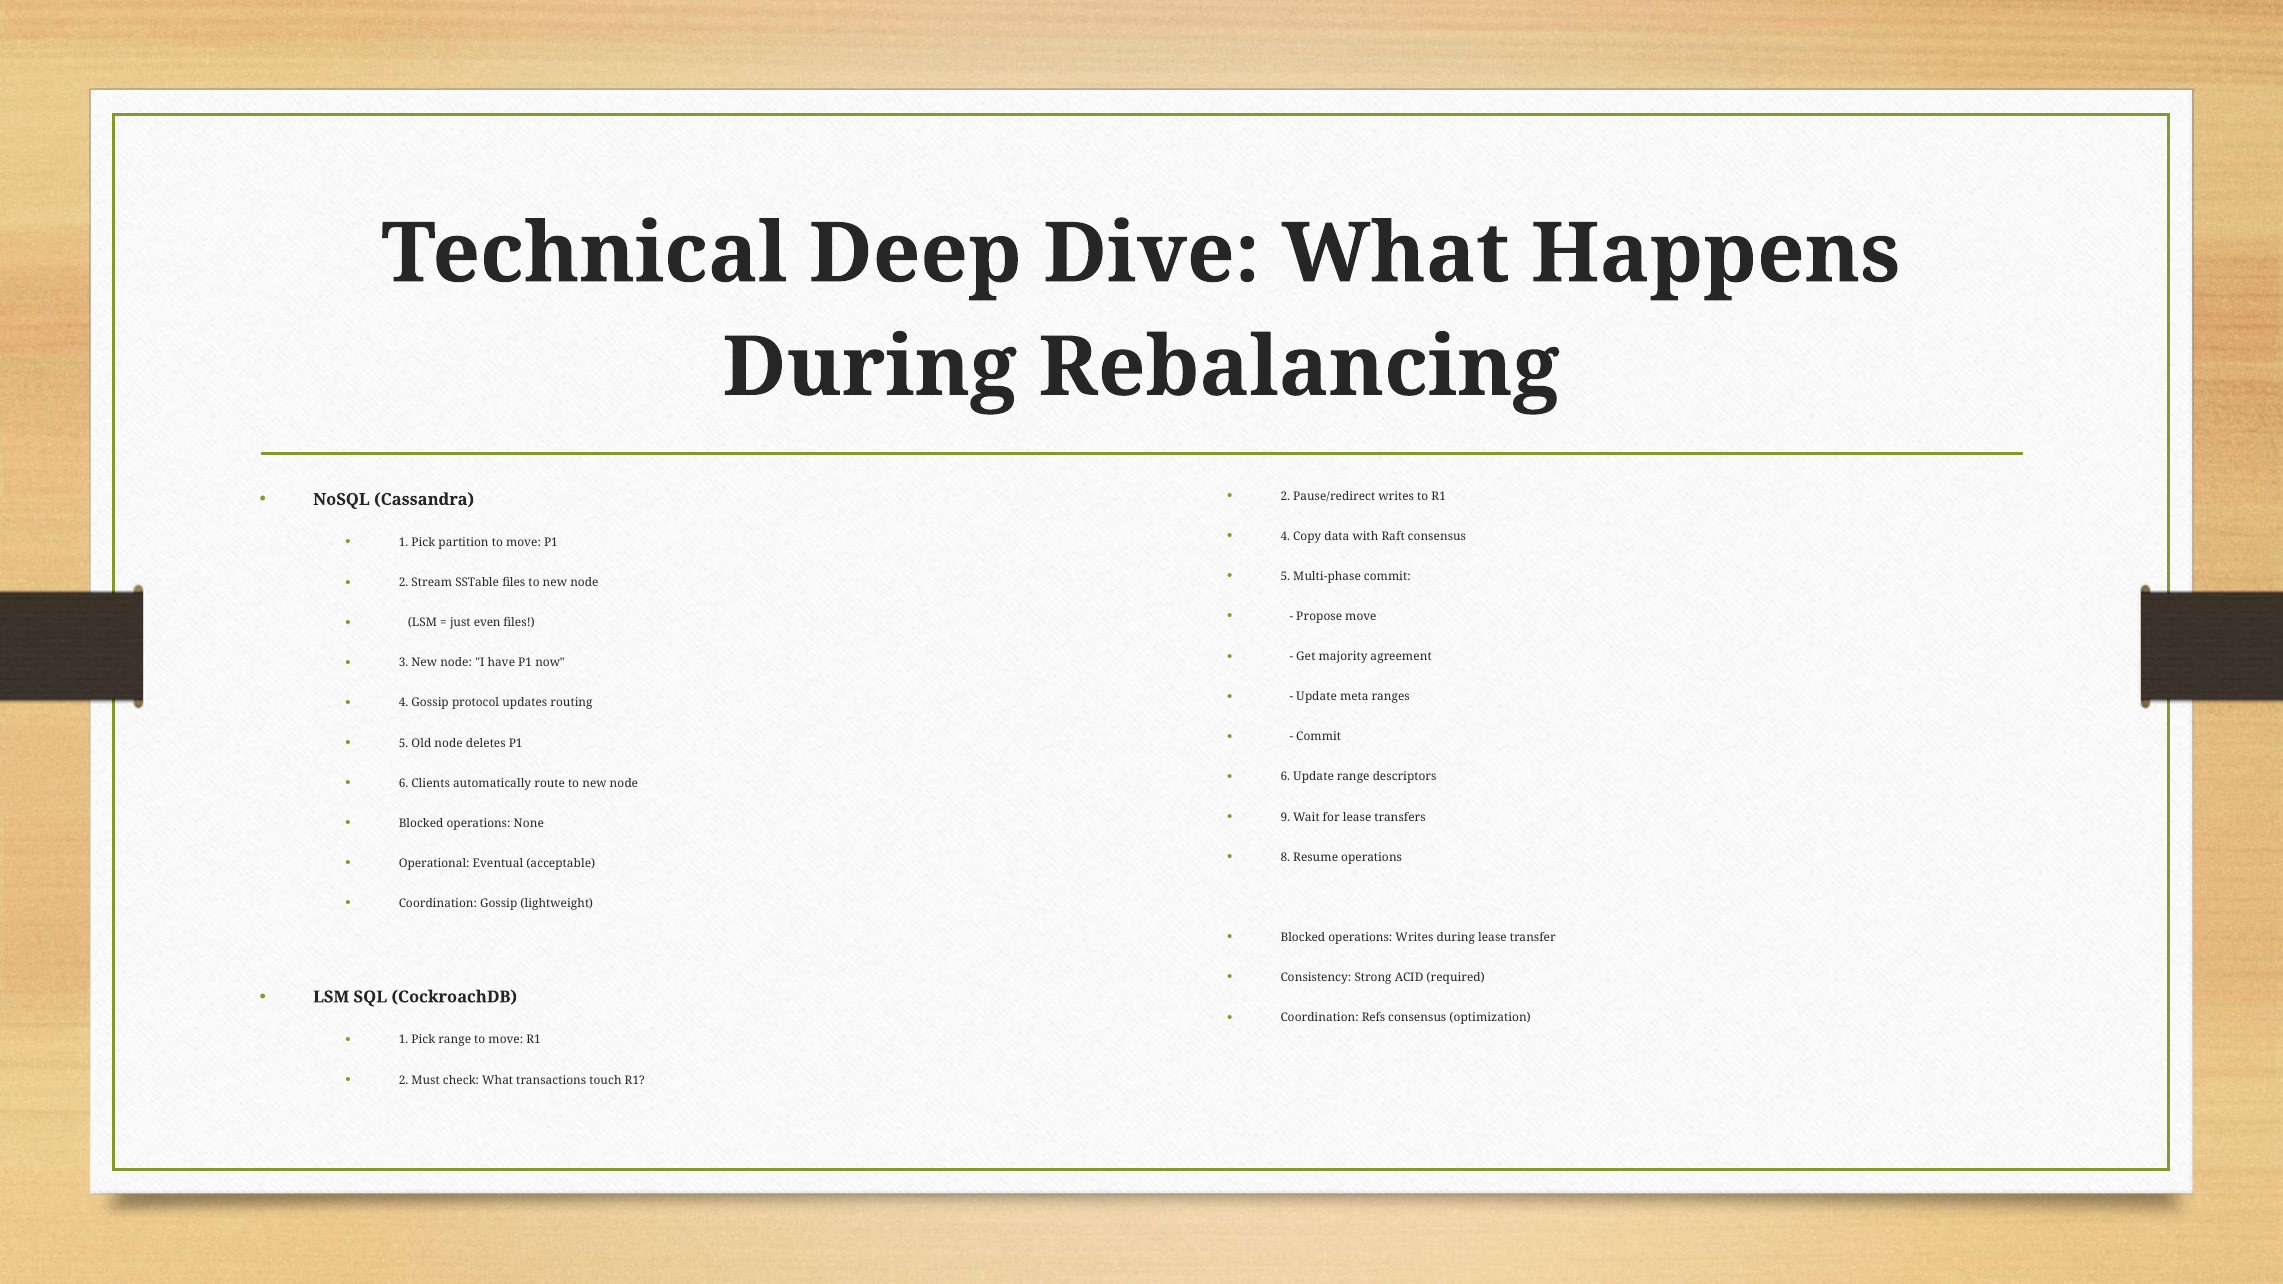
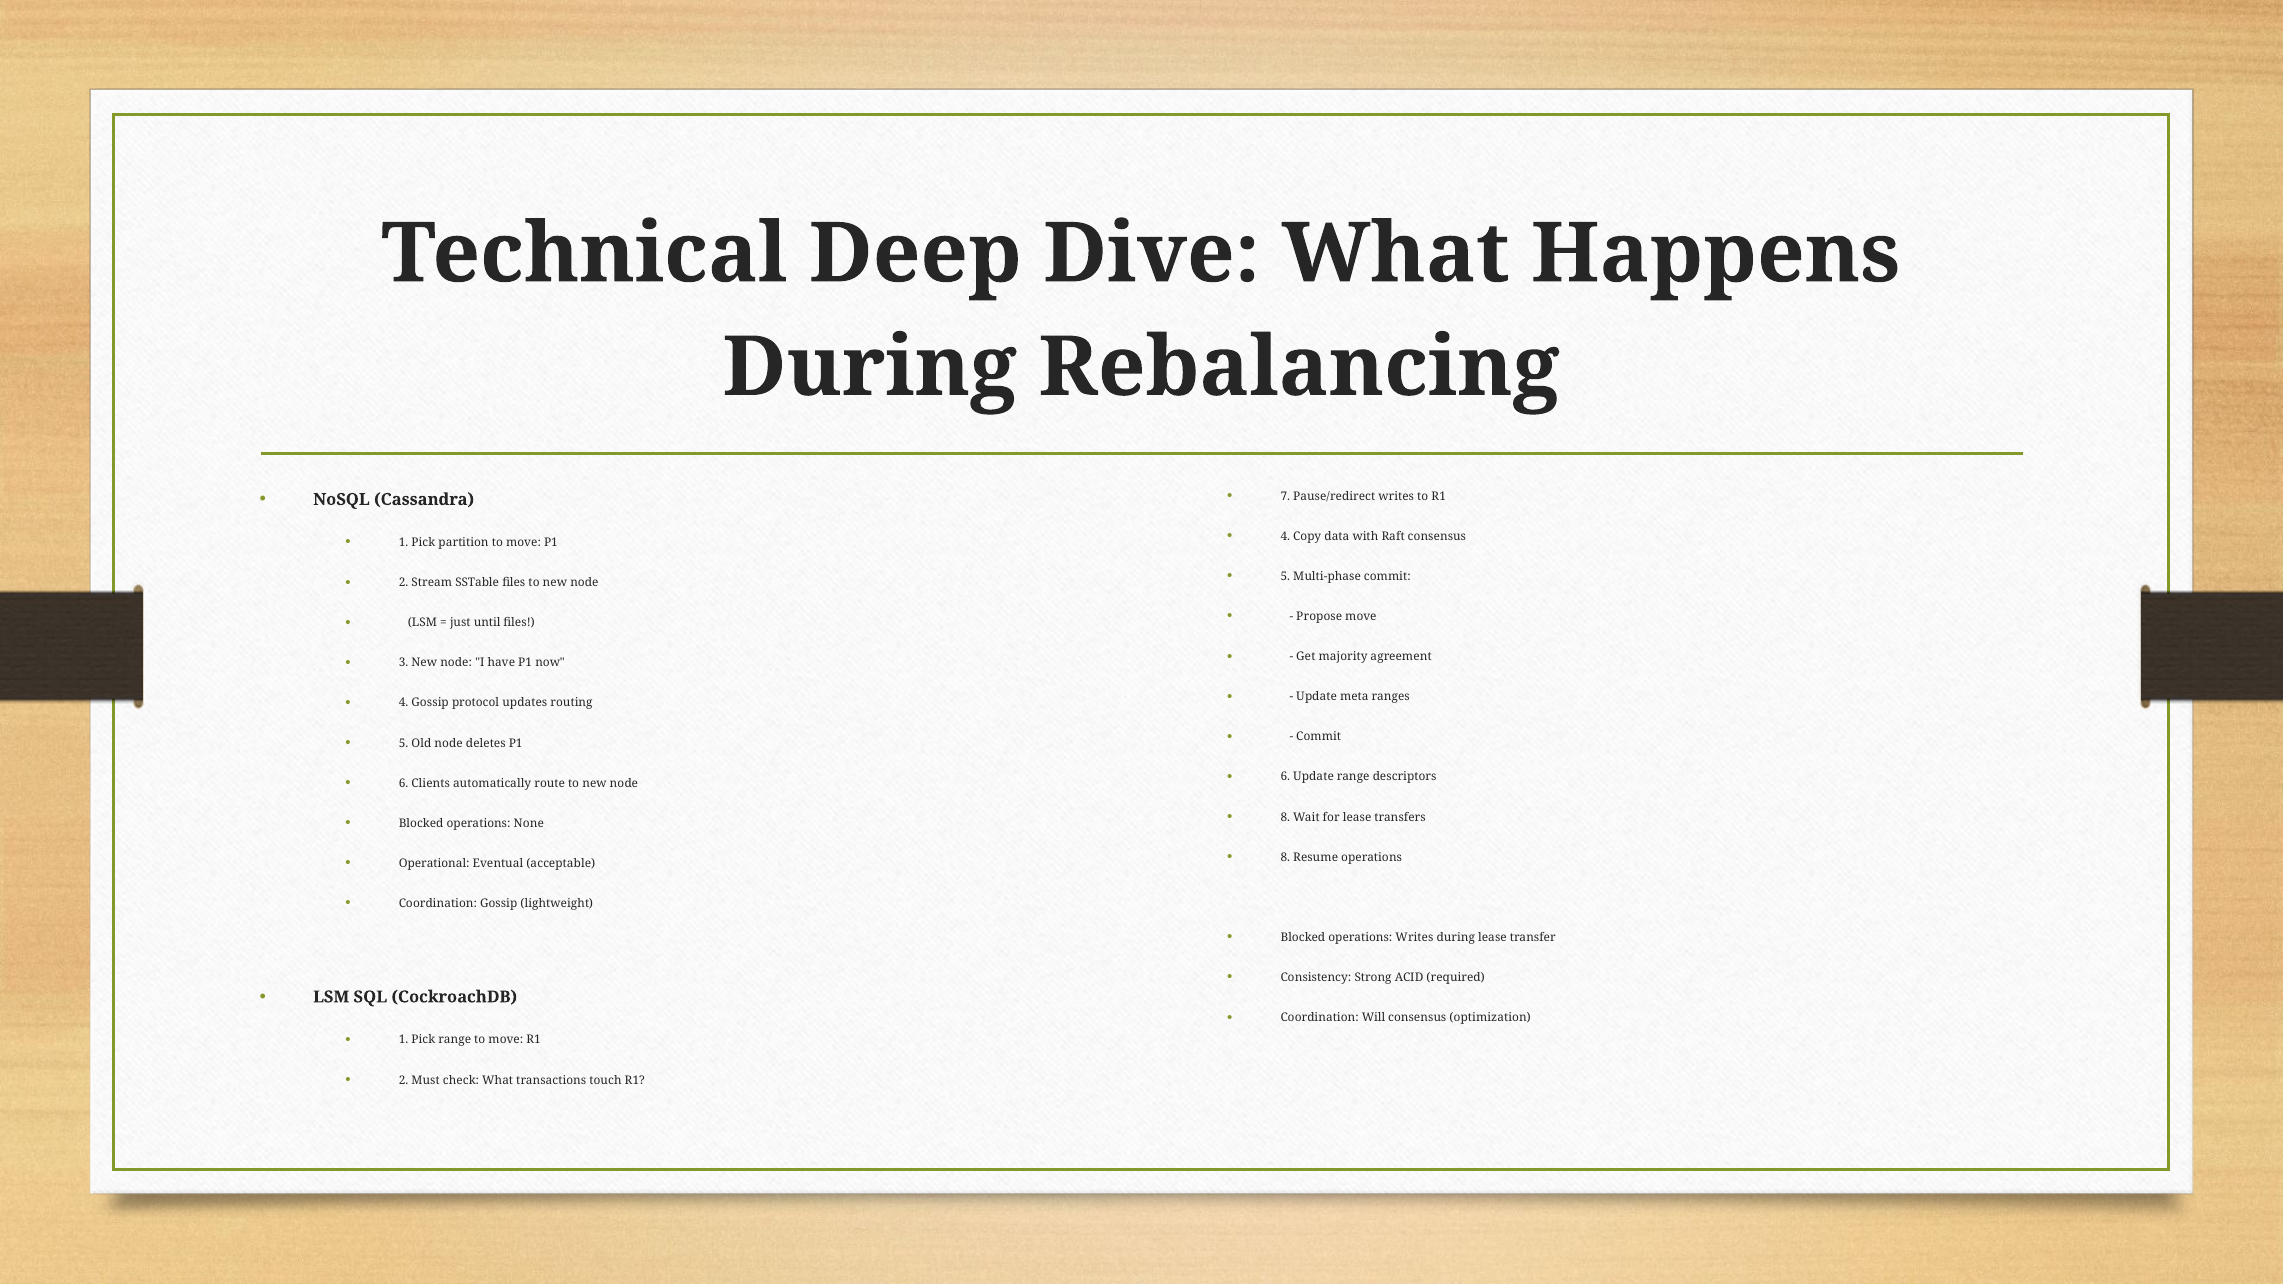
2 at (1285, 496): 2 -> 7
even: even -> until
9 at (1285, 817): 9 -> 8
Refs: Refs -> Will
